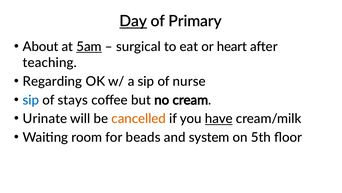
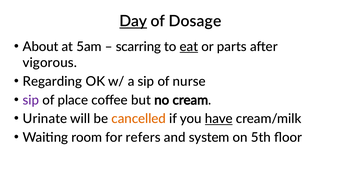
Primary: Primary -> Dosage
5am underline: present -> none
surgical: surgical -> scarring
eat underline: none -> present
heart: heart -> parts
teaching: teaching -> vigorous
sip at (31, 100) colour: blue -> purple
stays: stays -> place
beads: beads -> refers
